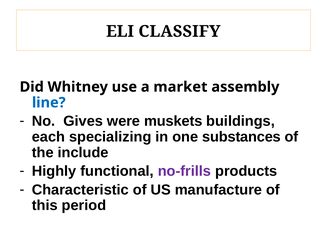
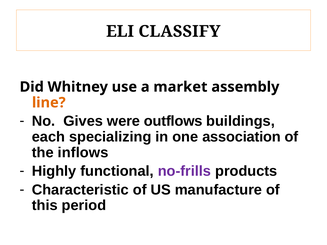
line colour: blue -> orange
muskets: muskets -> outflows
substances: substances -> association
include: include -> inflows
